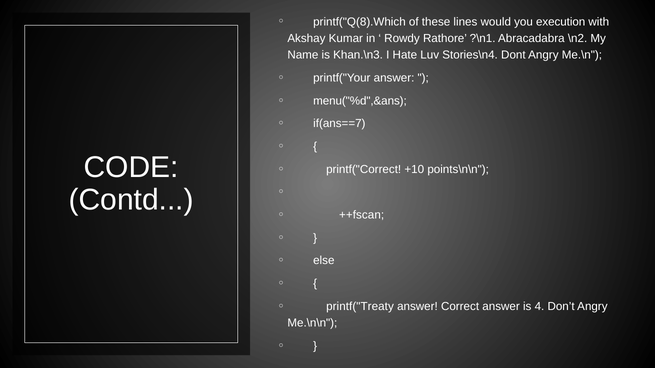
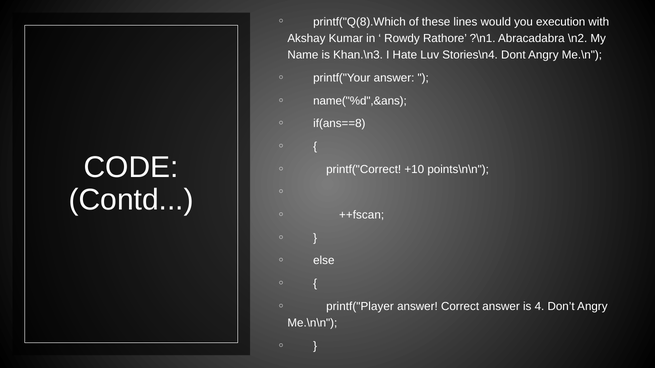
menu("%d",&ans: menu("%d",&ans -> name("%d",&ans
if(ans==7: if(ans==7 -> if(ans==8
printf("Treaty: printf("Treaty -> printf("Player
